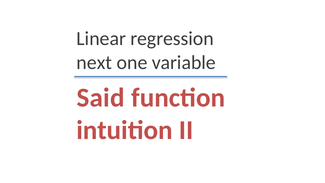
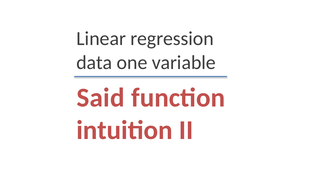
next: next -> data
